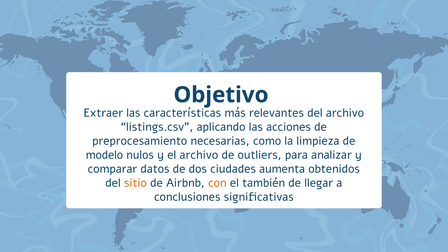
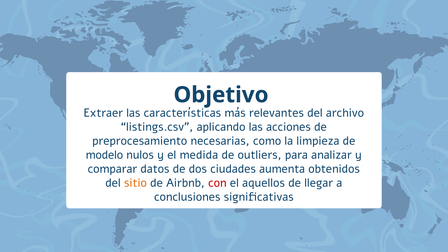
el archivo: archivo -> medida
con colour: orange -> red
también: también -> aquellos
